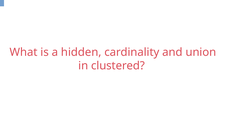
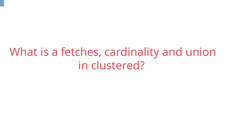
hidden: hidden -> fetches
